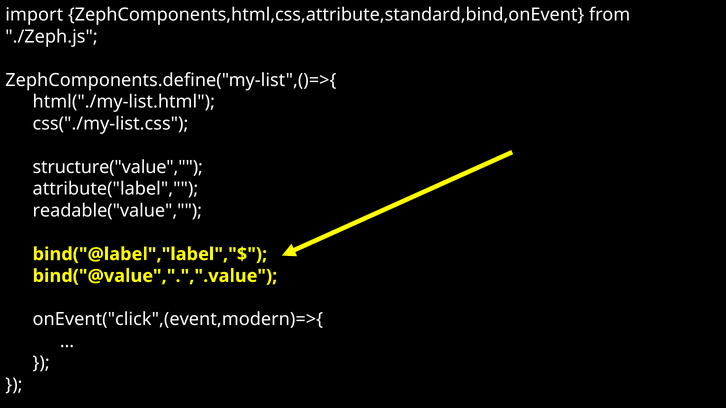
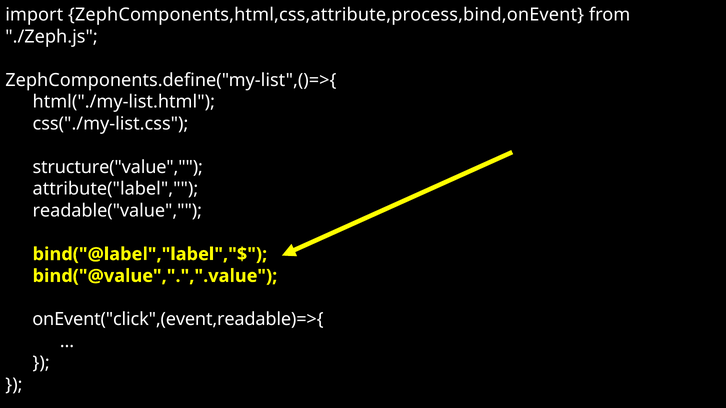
ZephComponents,html,css,attribute,standard,bind,onEvent: ZephComponents,html,css,attribute,standard,bind,onEvent -> ZephComponents,html,css,attribute,process,bind,onEvent
onEvent("click",(event,modern)=>{: onEvent("click",(event,modern)=>{ -> onEvent("click",(event,readable)=>{
